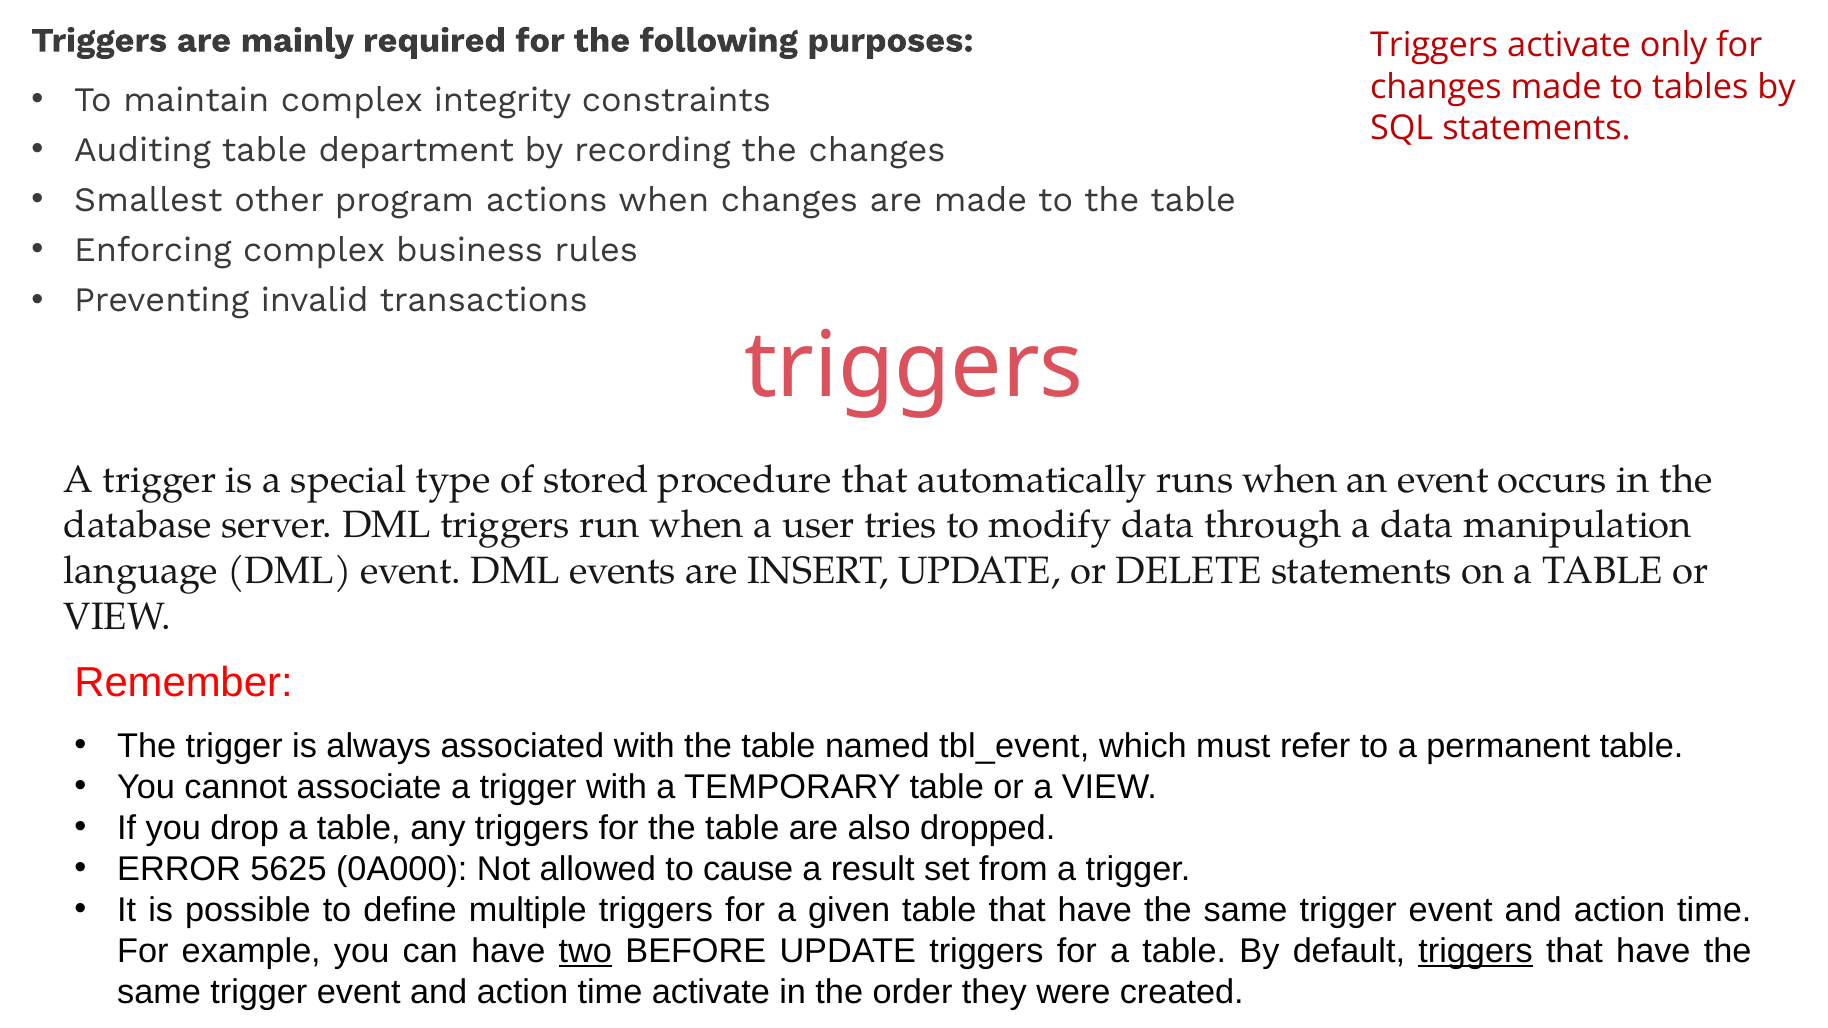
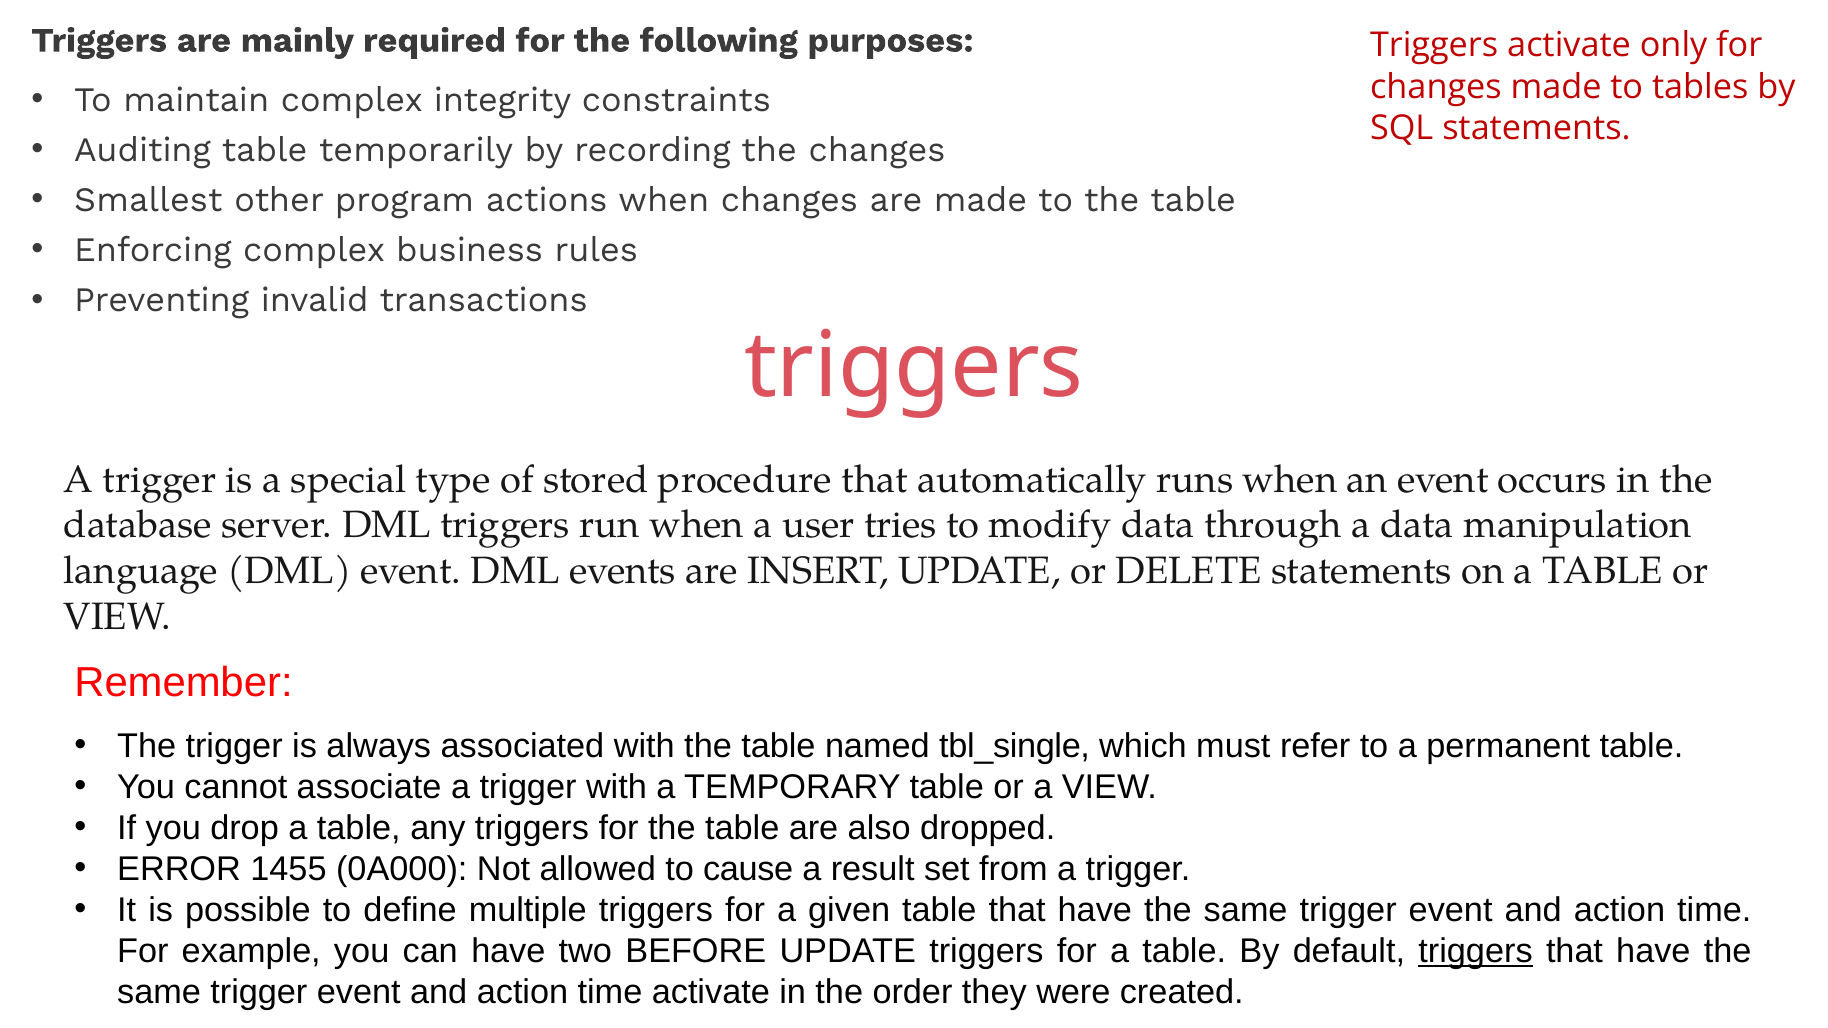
department: department -> temporarily
tbl_event: tbl_event -> tbl_single
5625: 5625 -> 1455
two underline: present -> none
